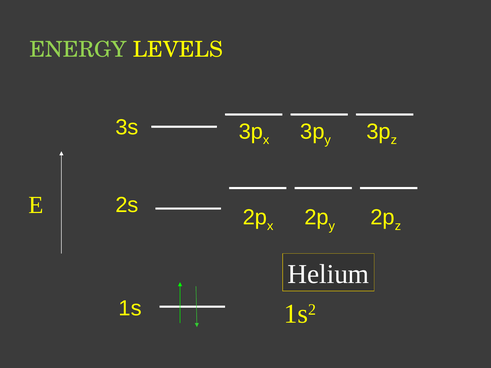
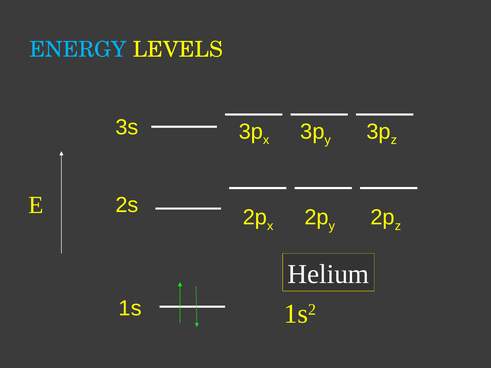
ENERGY colour: light green -> light blue
